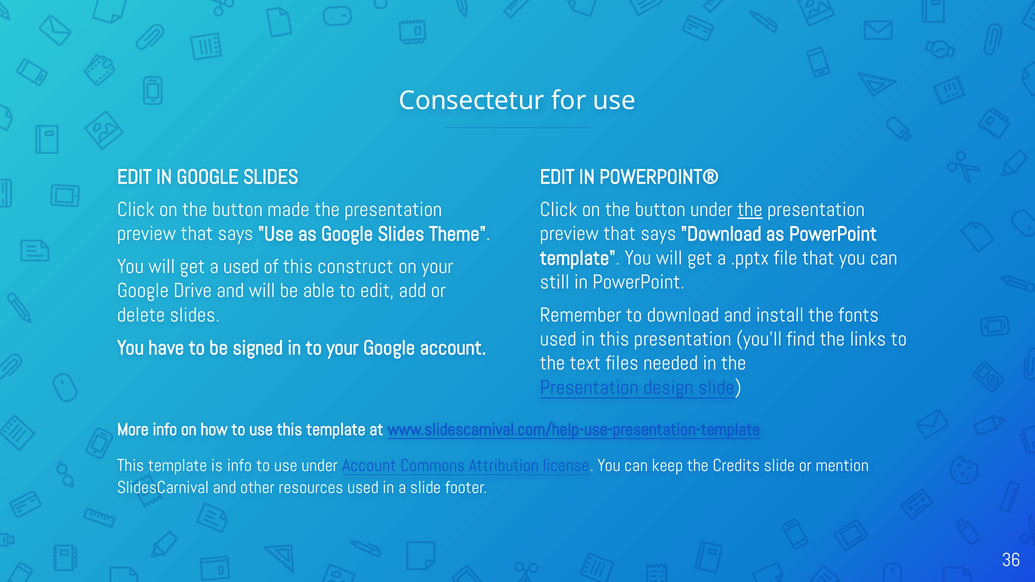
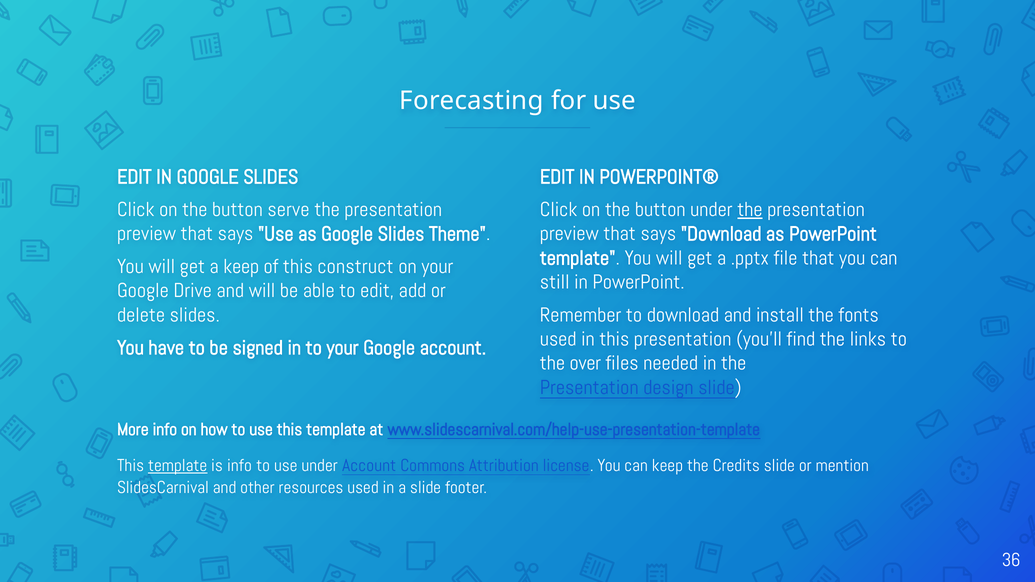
Consectetur: Consectetur -> Forecasting
made: made -> serve
a used: used -> keep
text: text -> over
template at (178, 466) underline: none -> present
